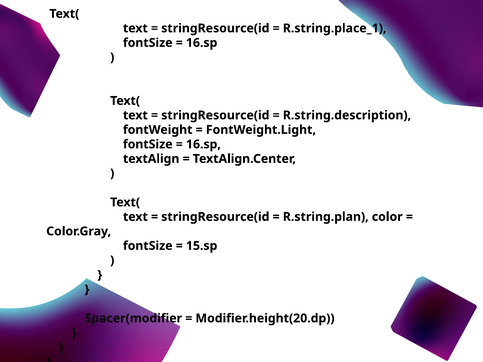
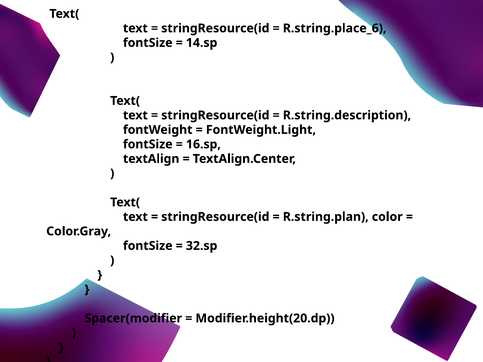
R.string.place_1: R.string.place_1 -> R.string.place_6
16.sp at (202, 43): 16.sp -> 14.sp
15.sp: 15.sp -> 32.sp
